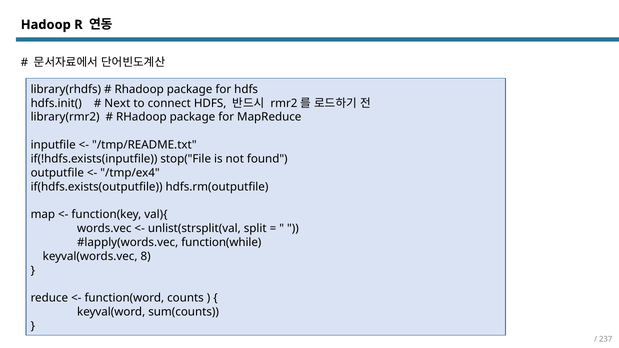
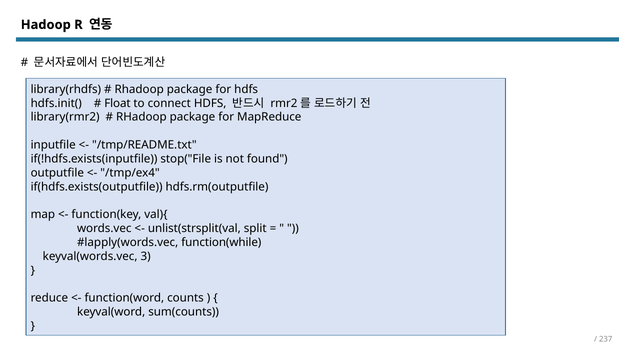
Next: Next -> Float
8: 8 -> 3
